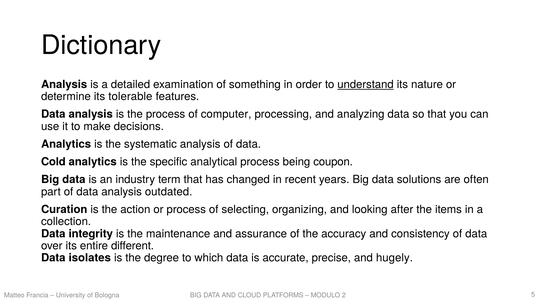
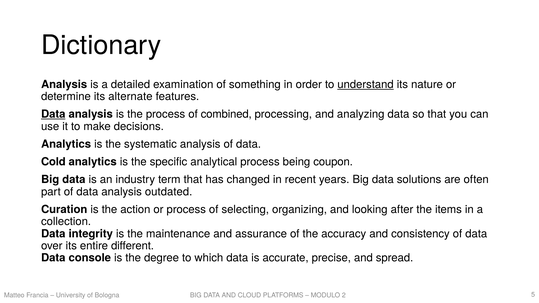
tolerable: tolerable -> alternate
Data at (53, 114) underline: none -> present
computer: computer -> combined
isolates: isolates -> console
hugely: hugely -> spread
